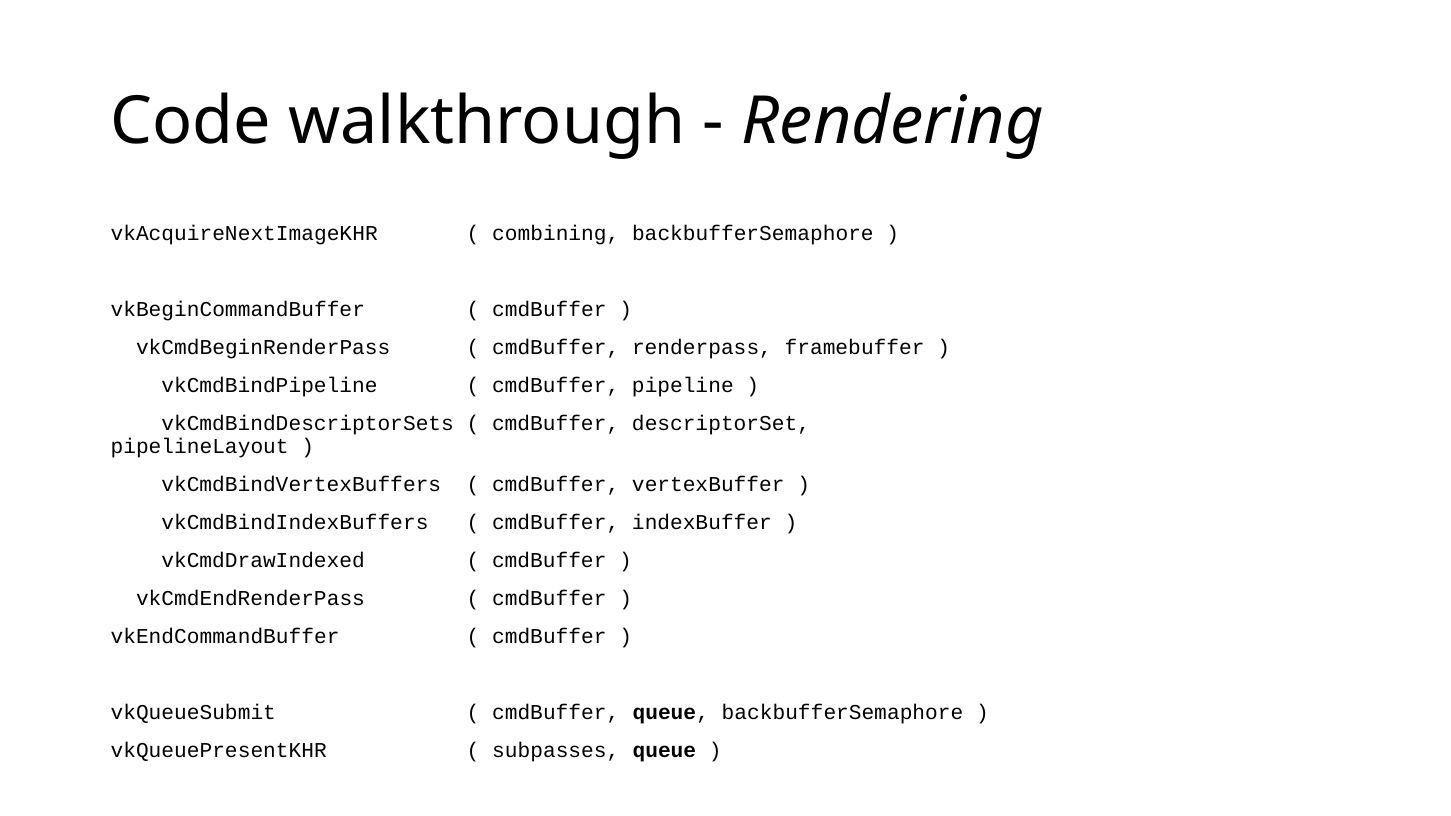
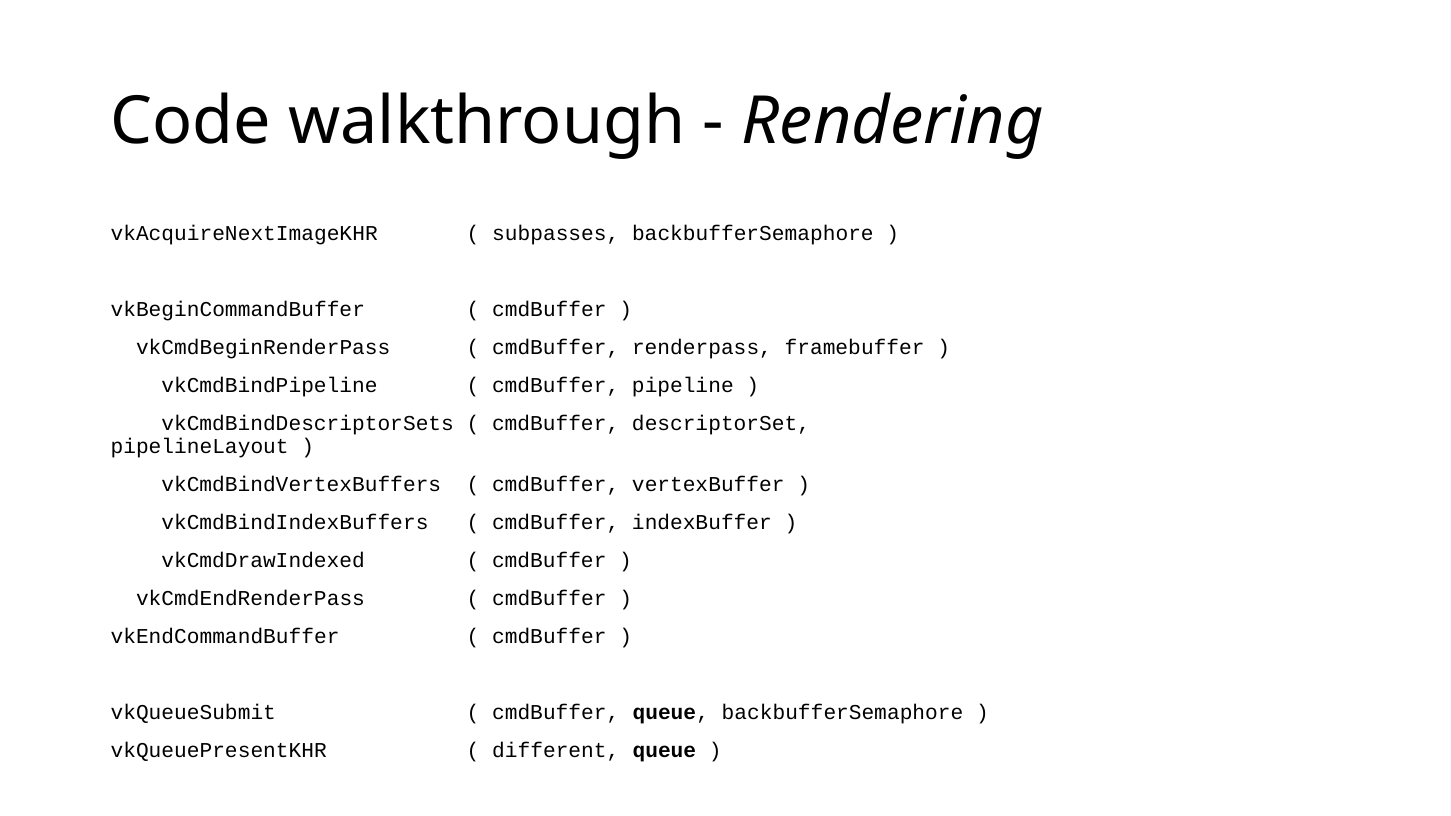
combining: combining -> subpasses
subpasses: subpasses -> different
